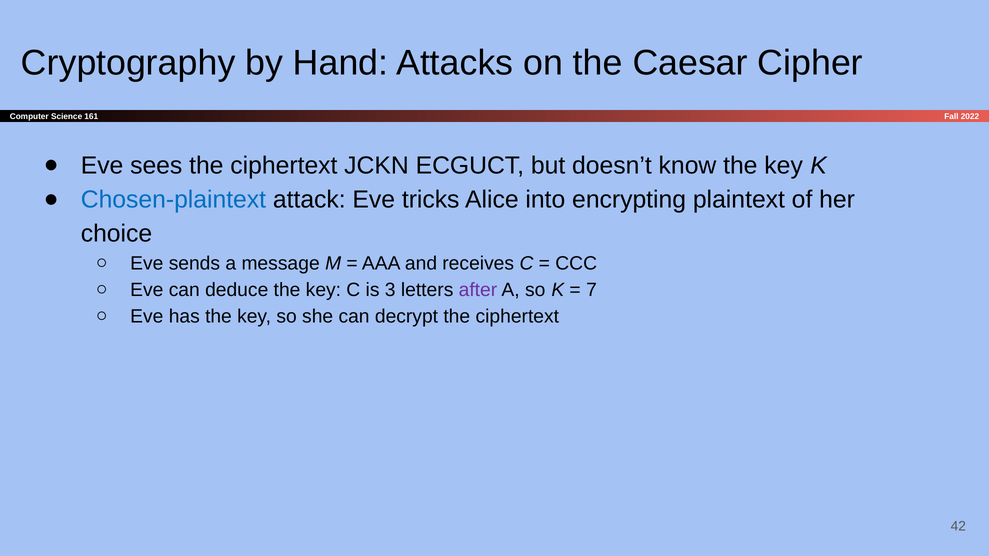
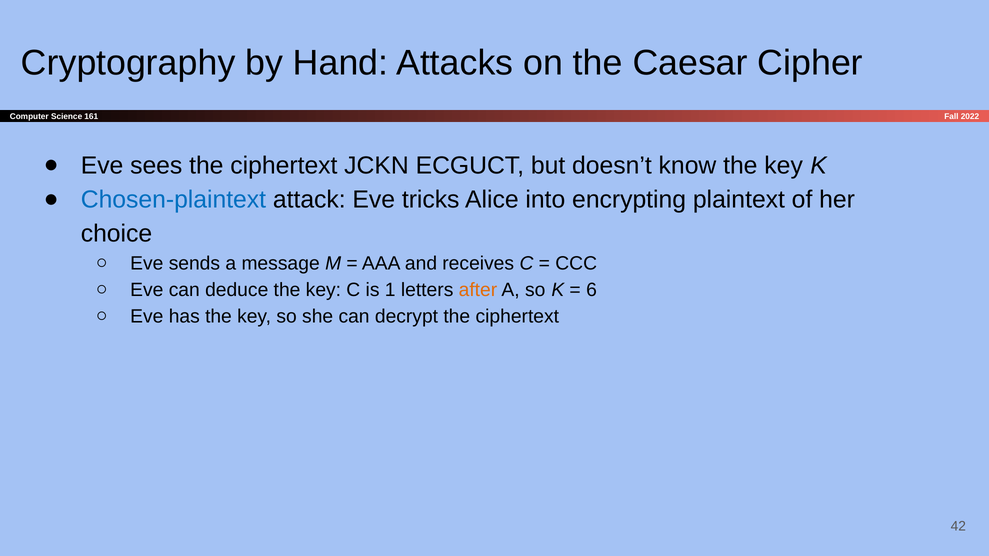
3: 3 -> 1
after colour: purple -> orange
7: 7 -> 6
